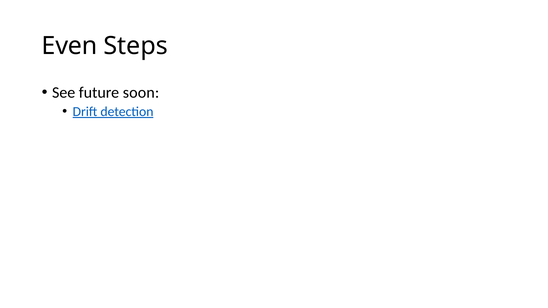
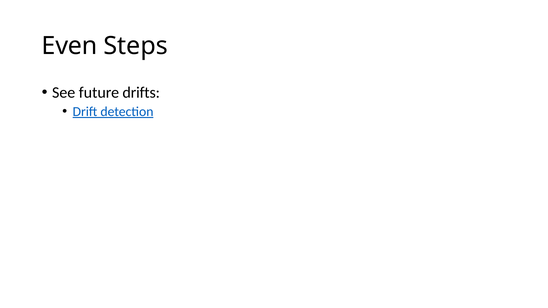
soon: soon -> drifts
